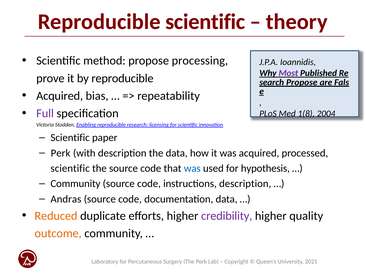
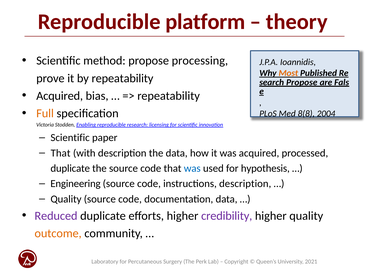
Reproducible scientific: scientific -> platform
Most colour: purple -> orange
by reproducible: reproducible -> repeatability
Full colour: purple -> orange
1(8: 1(8 -> 8(8
Perk at (61, 153): Perk -> That
scientific at (70, 169): scientific -> duplicate
Community at (75, 184): Community -> Engineering
Andras at (66, 199): Andras -> Quality
Reduced colour: orange -> purple
